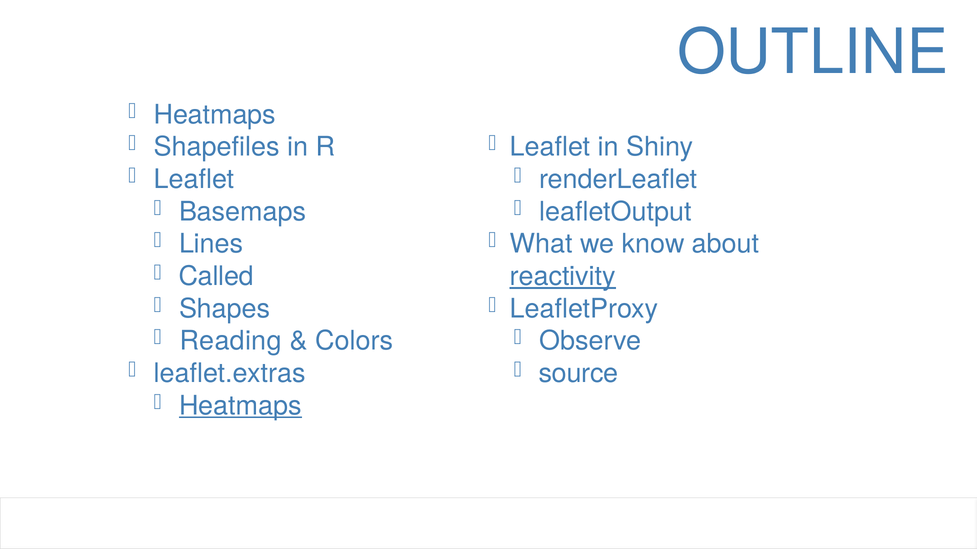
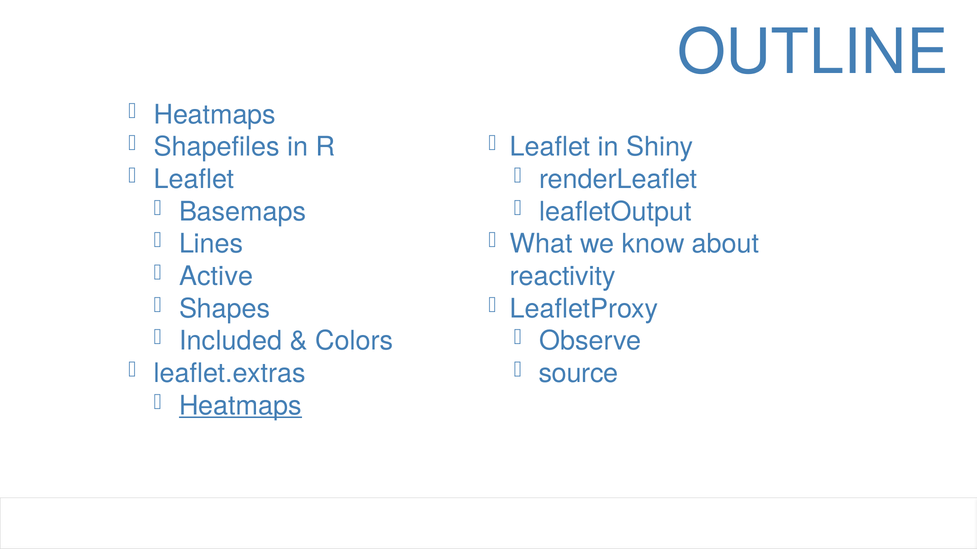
Called: Called -> Active
reactivity underline: present -> none
Reading: Reading -> Included
